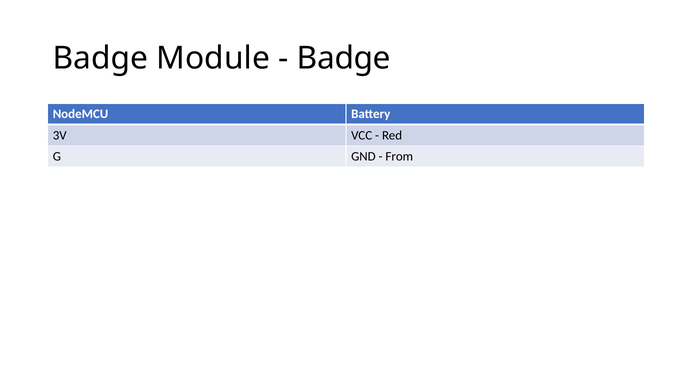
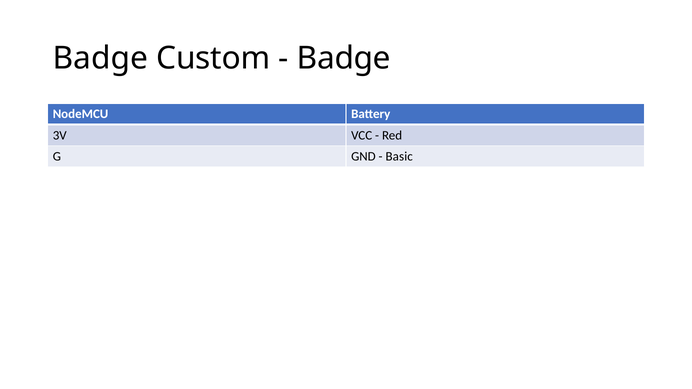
Module: Module -> Custom
From: From -> Basic
